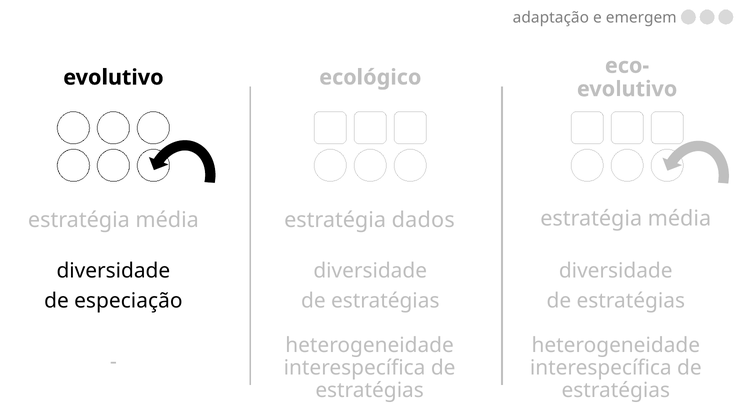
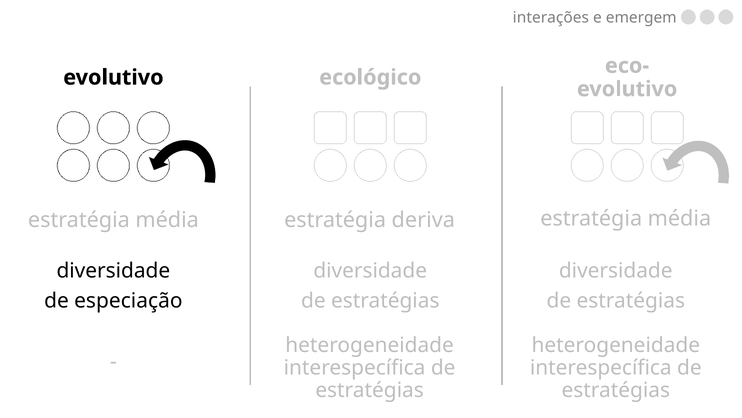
adaptação: adaptação -> interações
dados: dados -> deriva
